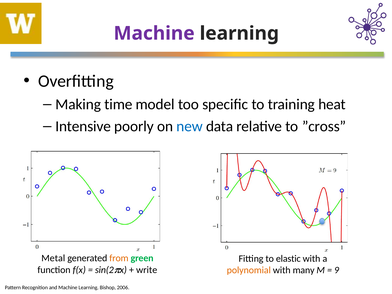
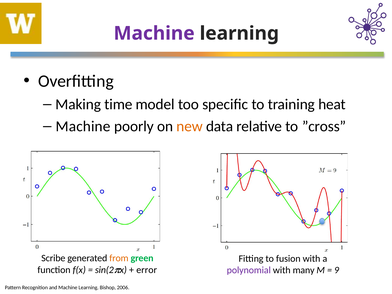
Intensive at (83, 126): Intensive -> Machine
new colour: blue -> orange
Metal: Metal -> Scribe
elastic: elastic -> fusion
write: write -> error
polynomial colour: orange -> purple
